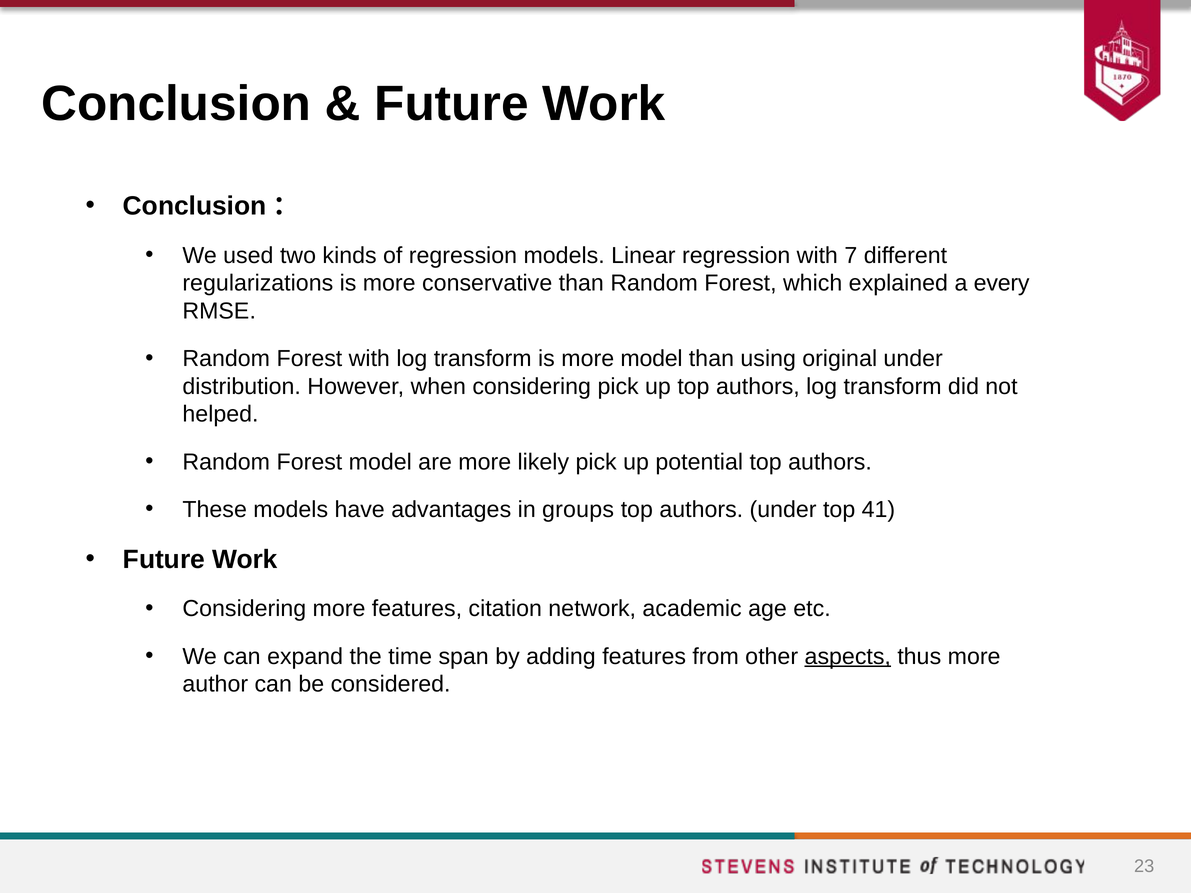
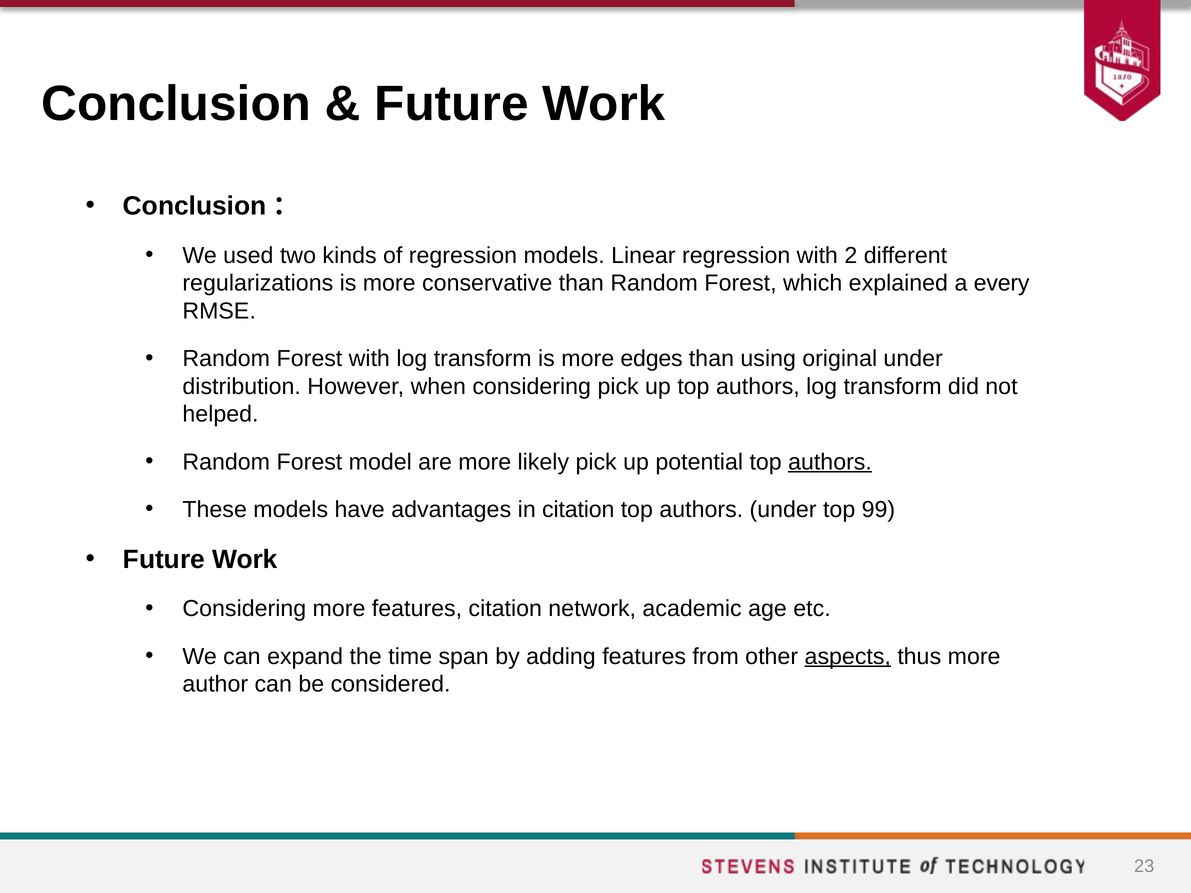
7: 7 -> 2
more model: model -> edges
authors at (830, 462) underline: none -> present
in groups: groups -> citation
41: 41 -> 99
